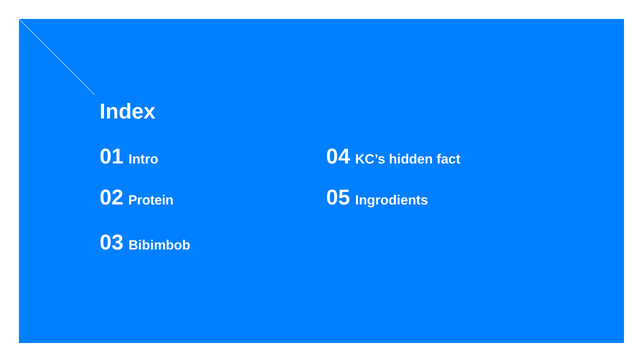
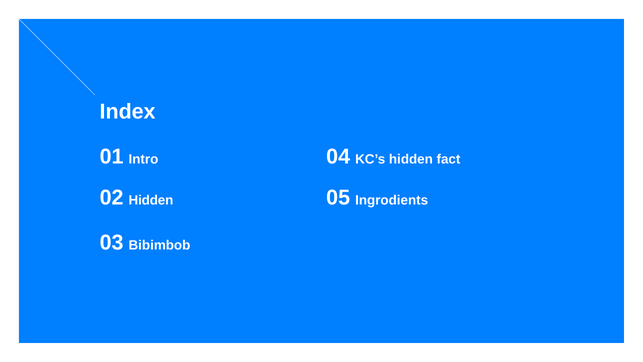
02 Protein: Protein -> Hidden
